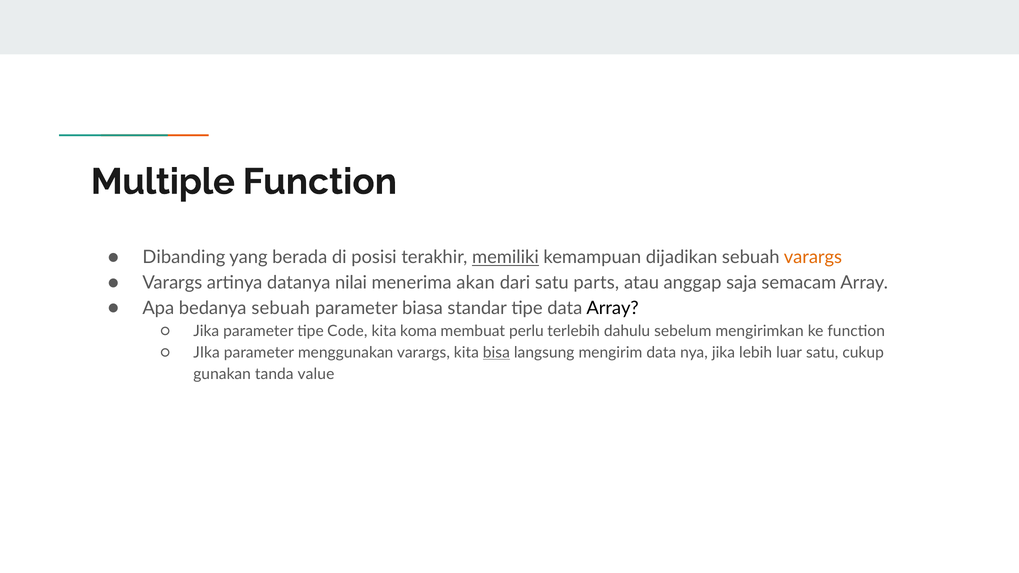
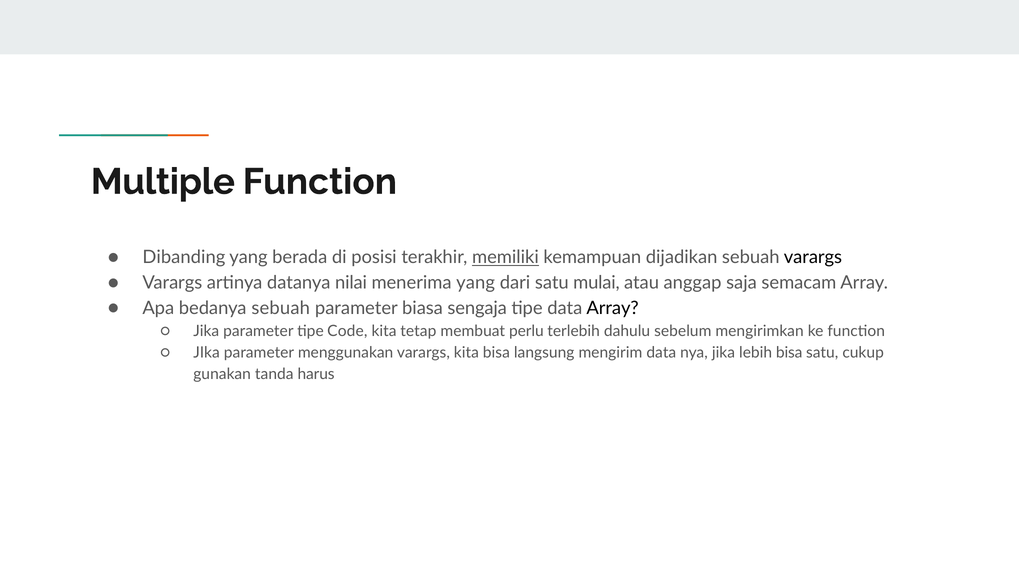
varargs at (813, 257) colour: orange -> black
menerima akan: akan -> yang
parts: parts -> mulai
standar: standar -> sengaja
koma: koma -> tetap
bisa at (496, 353) underline: present -> none
lebih luar: luar -> bisa
value: value -> harus
